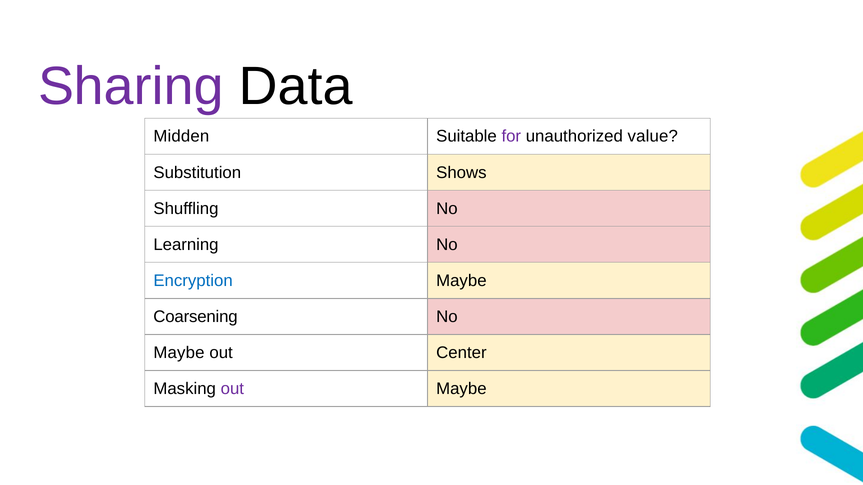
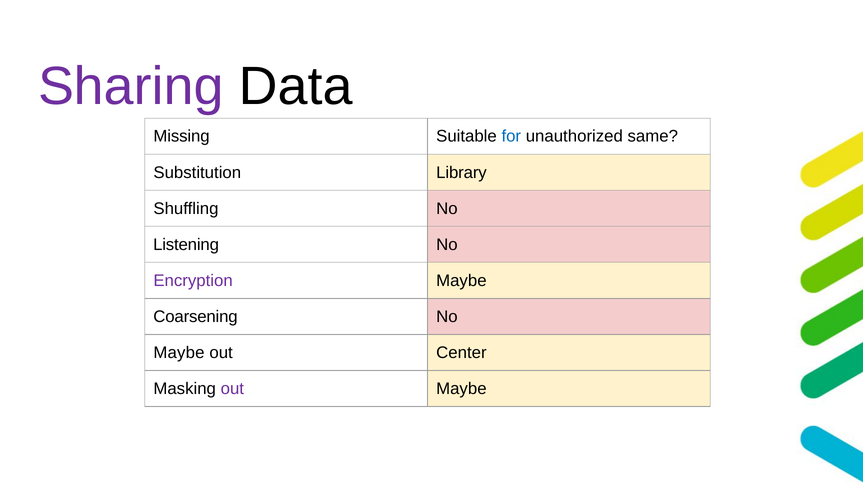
Midden: Midden -> Missing
for colour: purple -> blue
value: value -> same
Shows: Shows -> Library
Learning: Learning -> Listening
Encryption colour: blue -> purple
